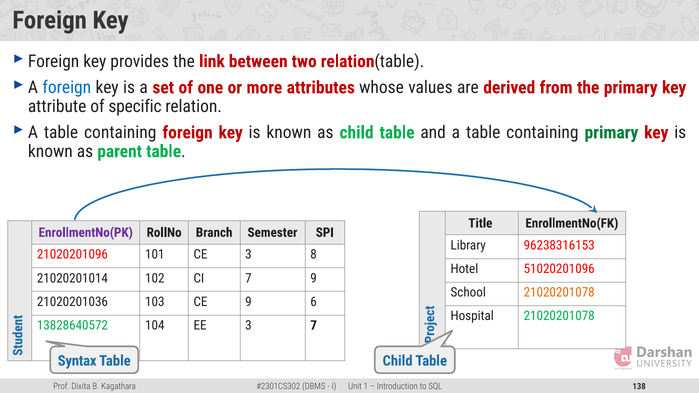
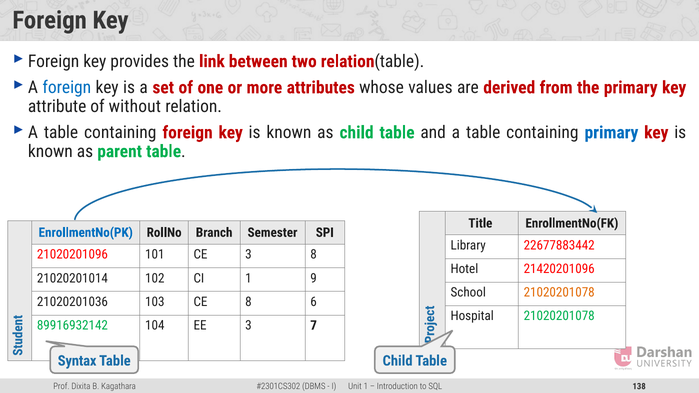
specific: specific -> without
primary at (611, 133) colour: green -> blue
EnrollmentNo(PK colour: purple -> blue
96238316153: 96238316153 -> 22677883442
51020201096: 51020201096 -> 21420201096
CI 7: 7 -> 1
CE 9: 9 -> 8
13828640572: 13828640572 -> 89916932142
